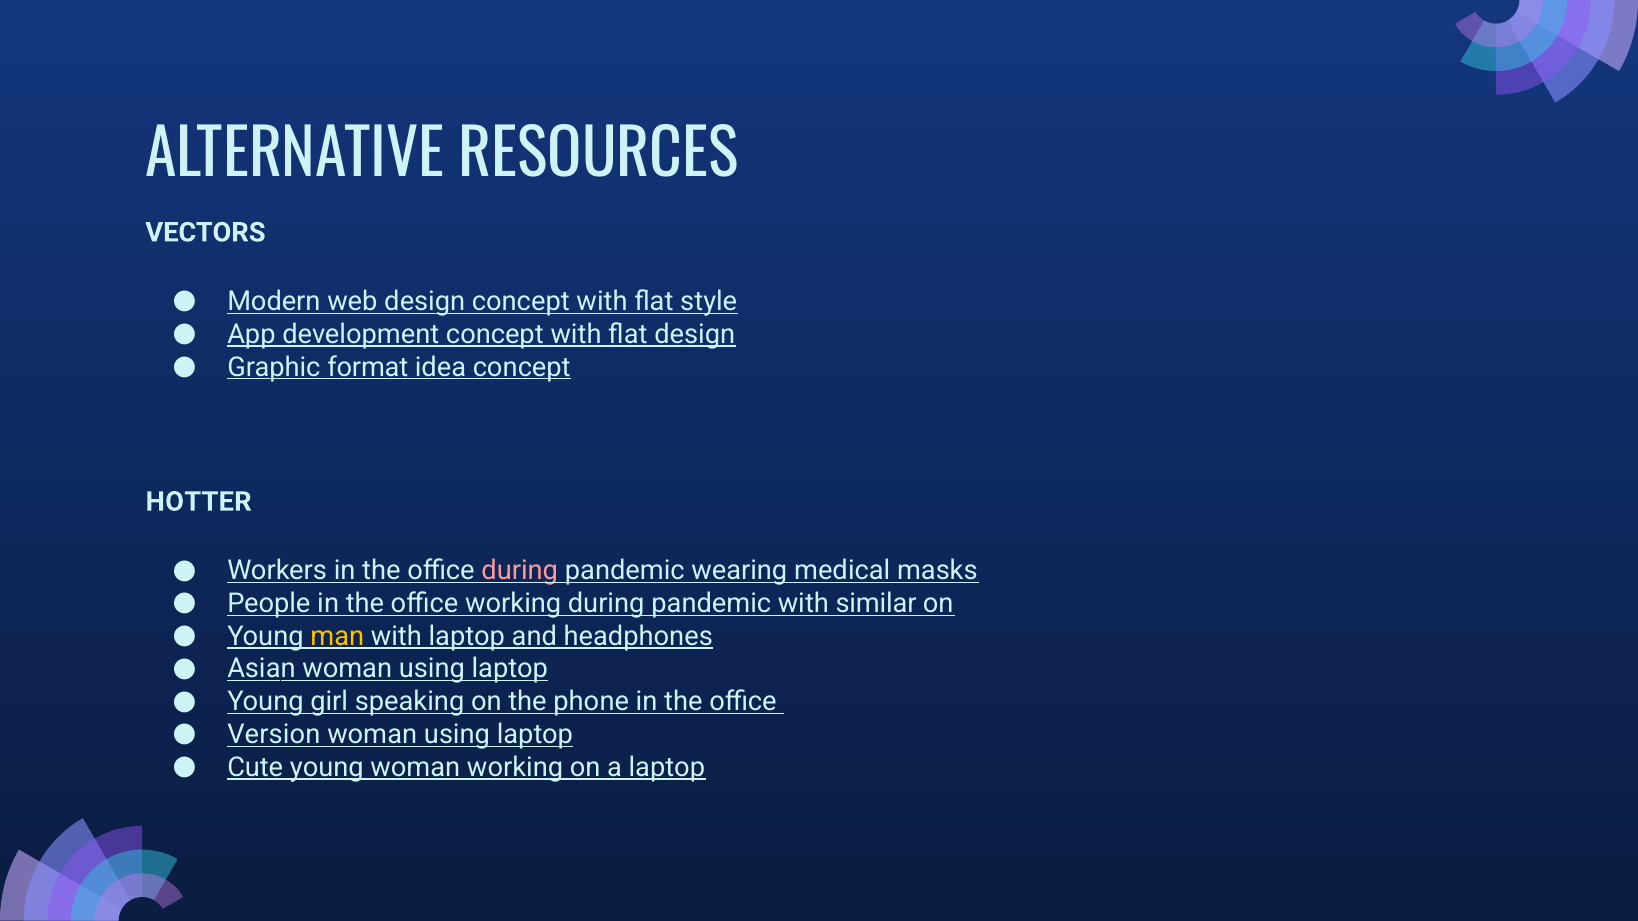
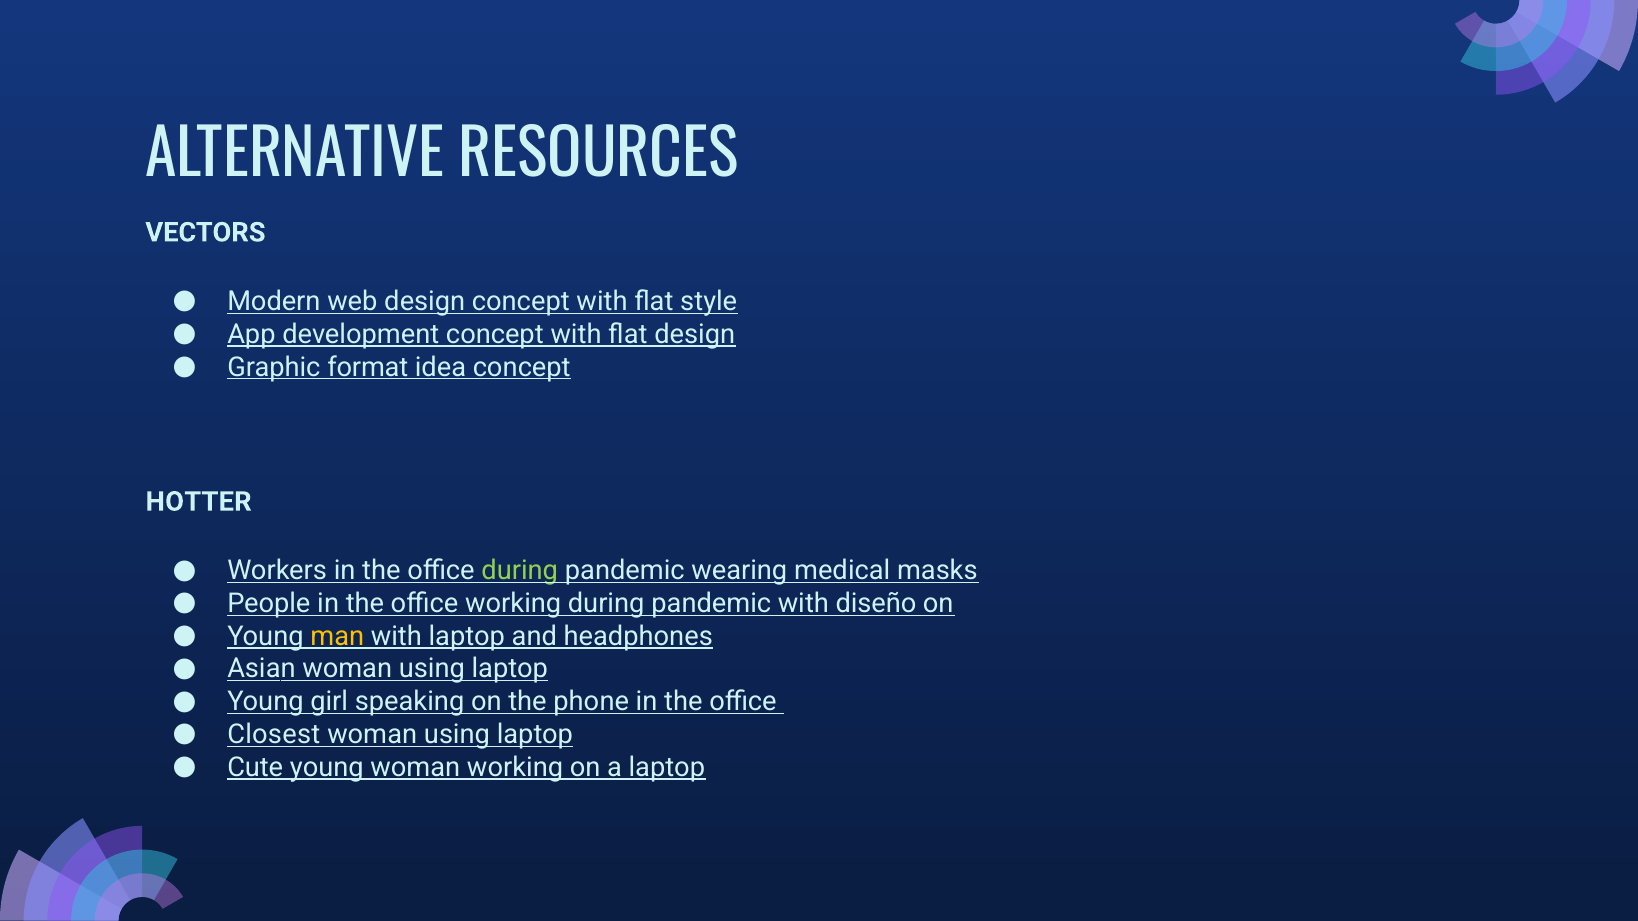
during at (520, 571) colour: pink -> light green
similar: similar -> diseño
Version: Version -> Closest
